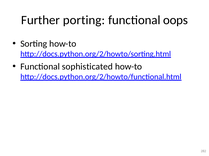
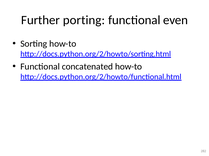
oops: oops -> even
sophisticated: sophisticated -> concatenated
